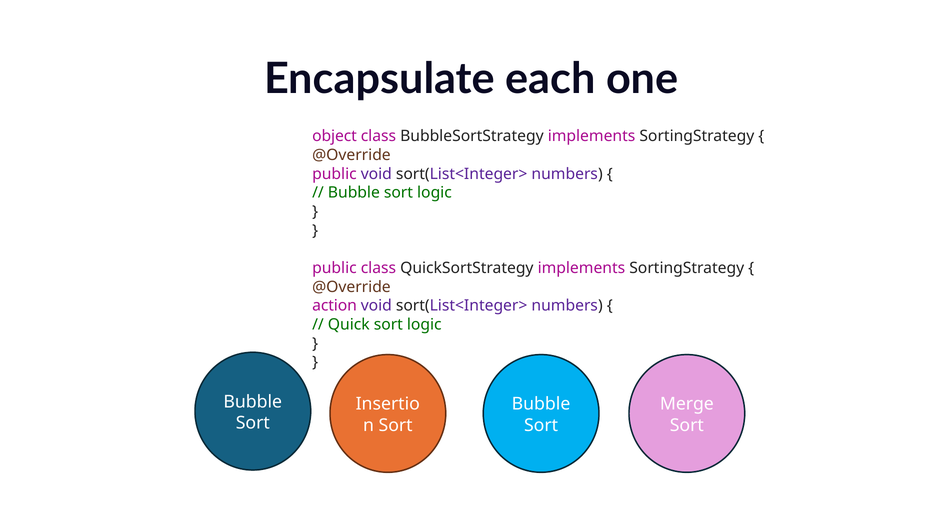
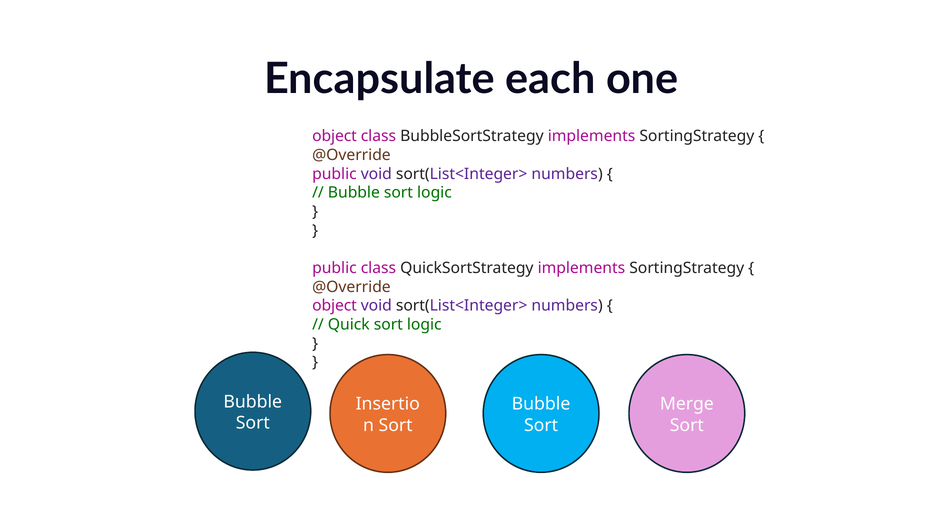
action at (335, 306): action -> object
